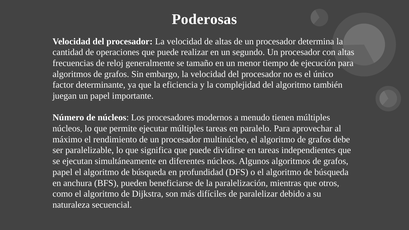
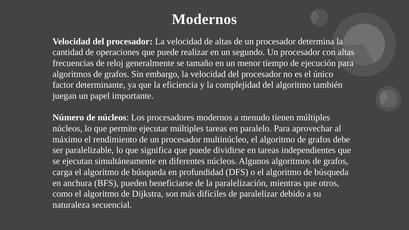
Poderosas at (204, 19): Poderosas -> Modernos
papel at (63, 172): papel -> carga
